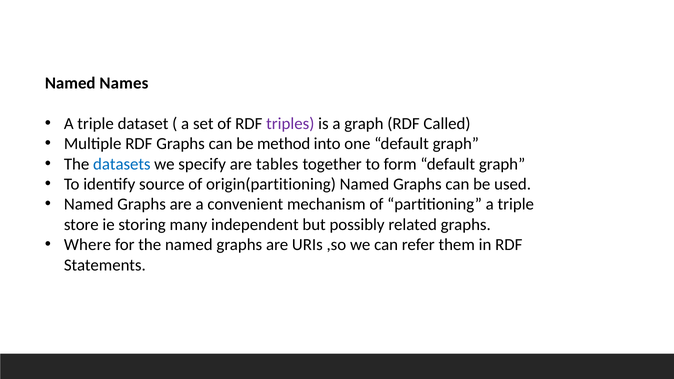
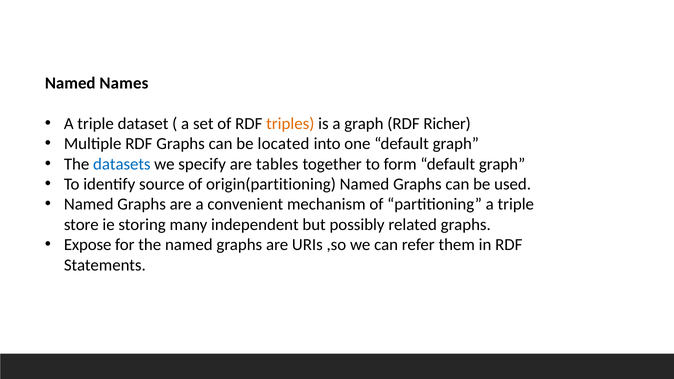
triples colour: purple -> orange
Called: Called -> Richer
method: method -> located
Where: Where -> Expose
